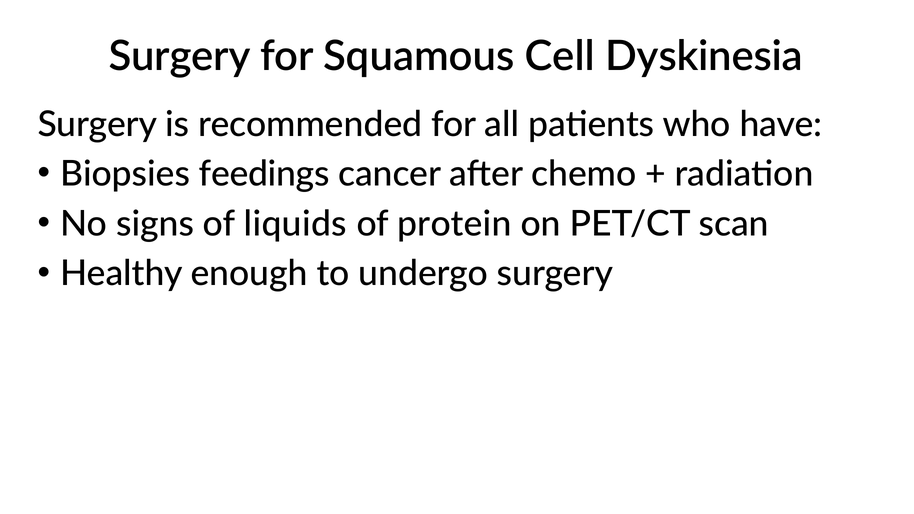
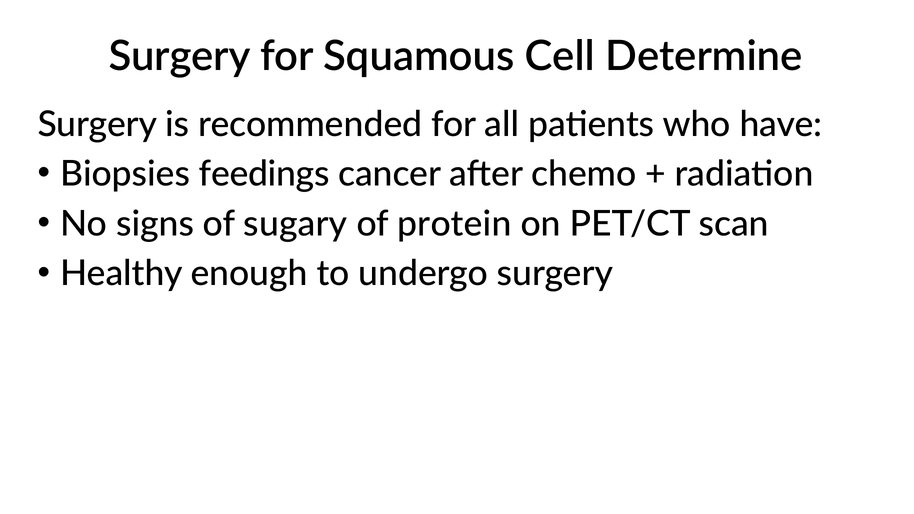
Dyskinesia: Dyskinesia -> Determine
liquids: liquids -> sugary
